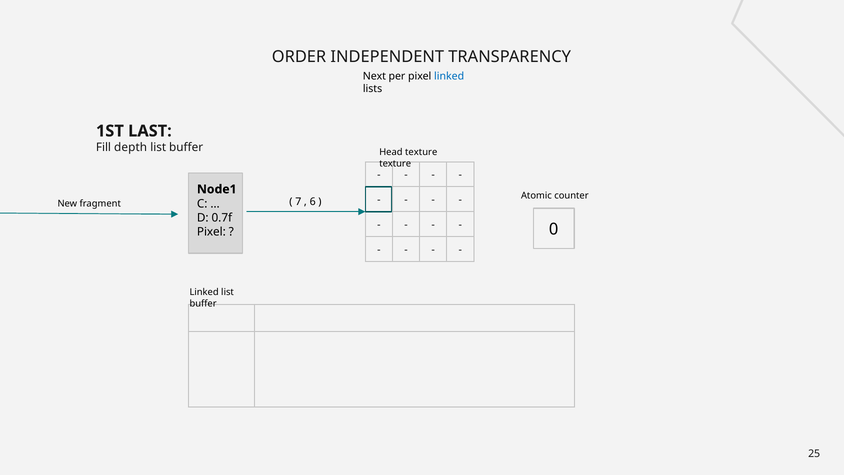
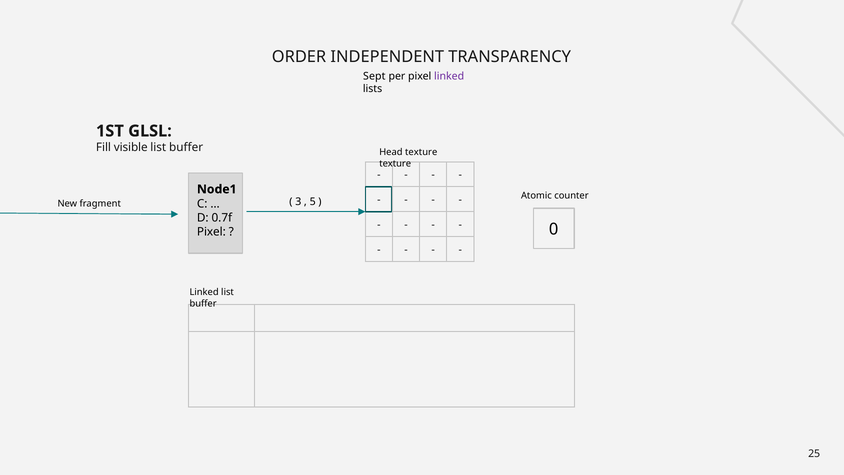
Next: Next -> Sept
linked at (449, 76) colour: blue -> purple
LAST: LAST -> GLSL
depth: depth -> visible
7: 7 -> 3
6: 6 -> 5
